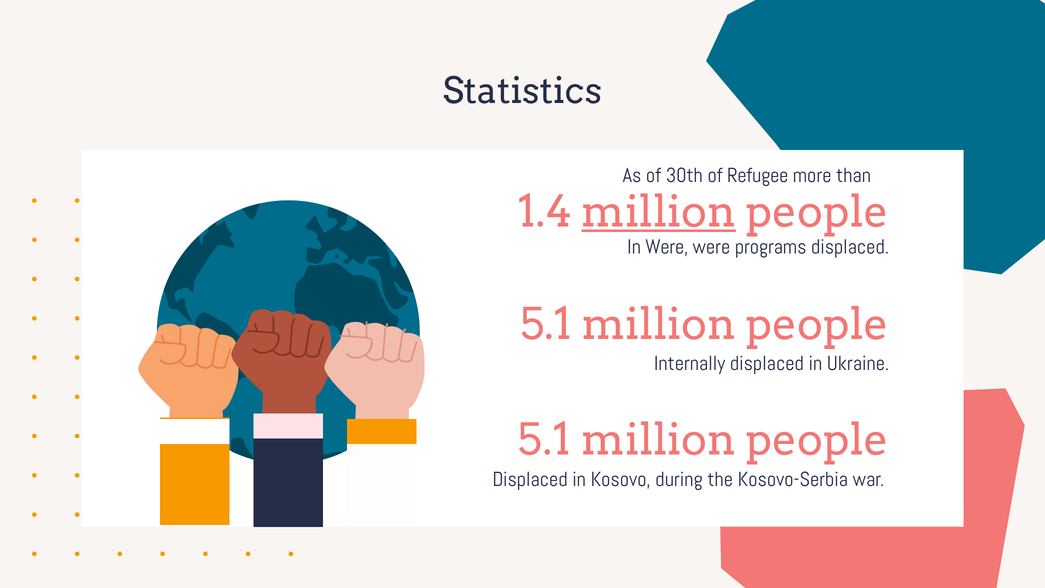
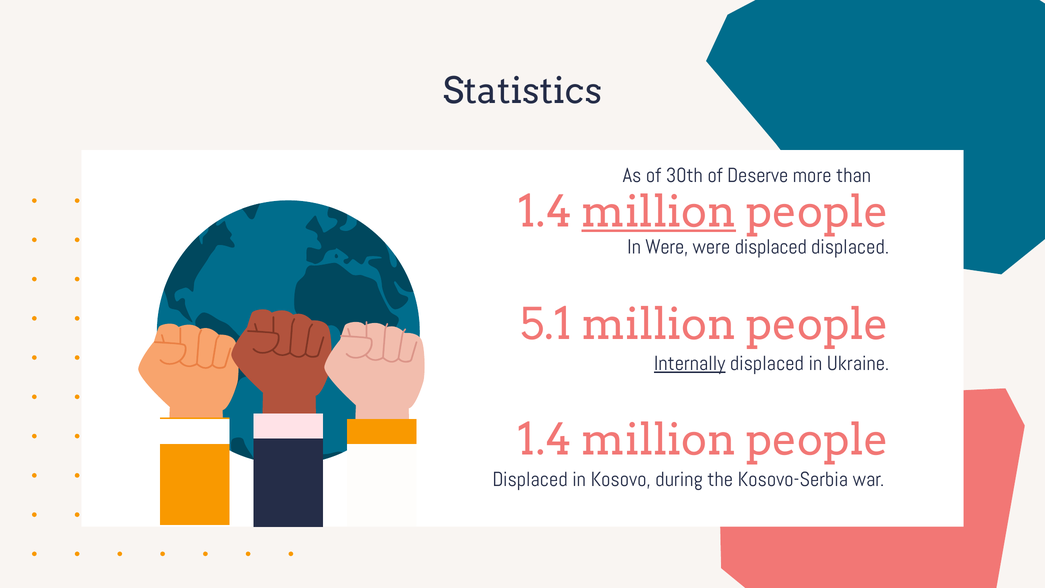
Refugee: Refugee -> Deserve
were programs: programs -> displaced
Internally underline: none -> present
5.1 at (544, 440): 5.1 -> 1.4
